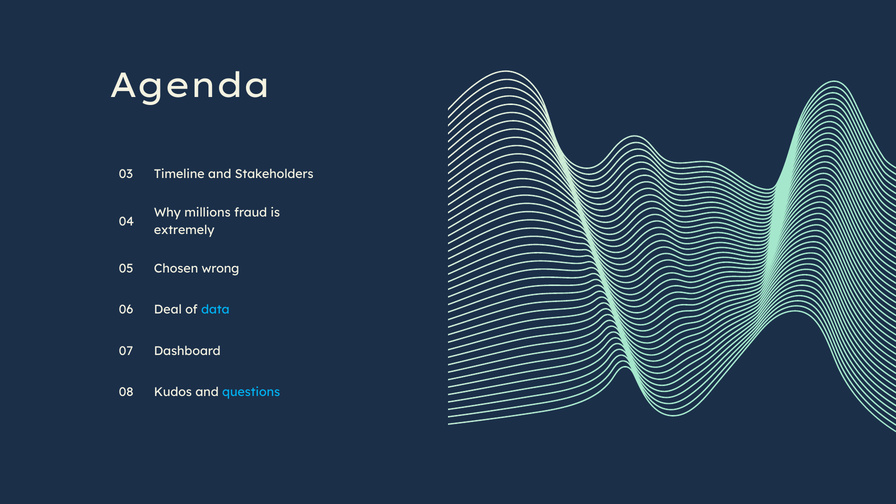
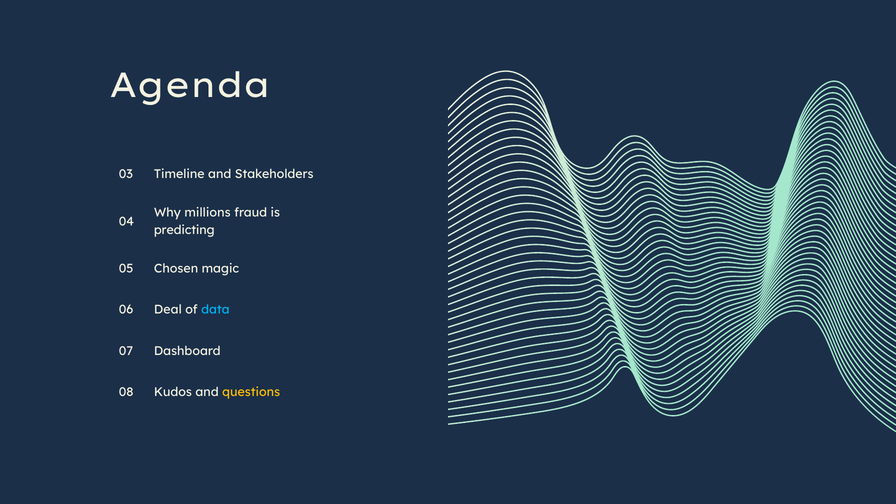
extremely: extremely -> predicting
wrong: wrong -> magic
questions colour: light blue -> yellow
